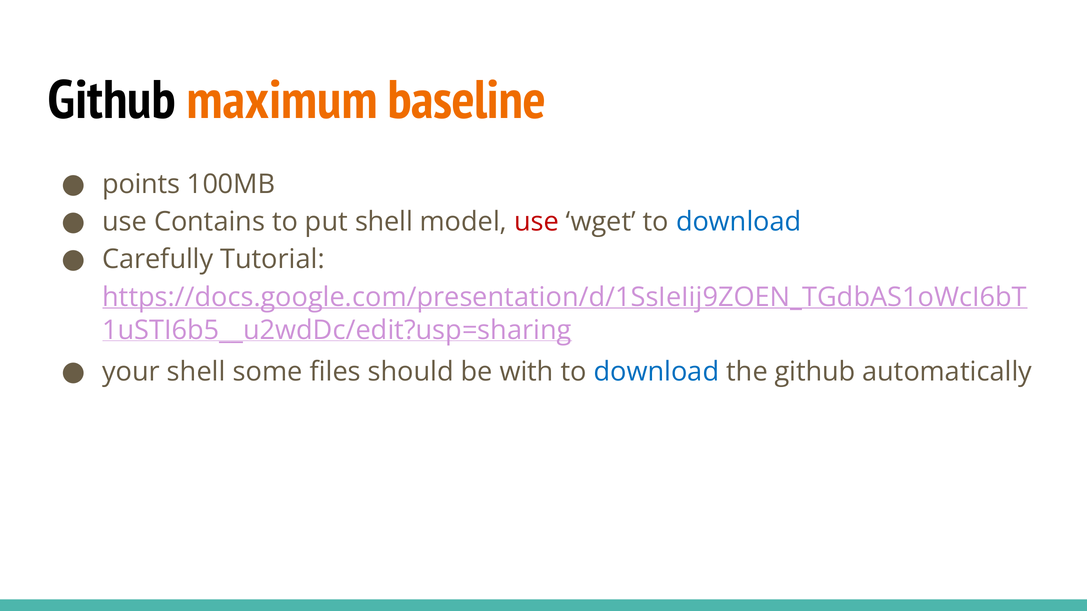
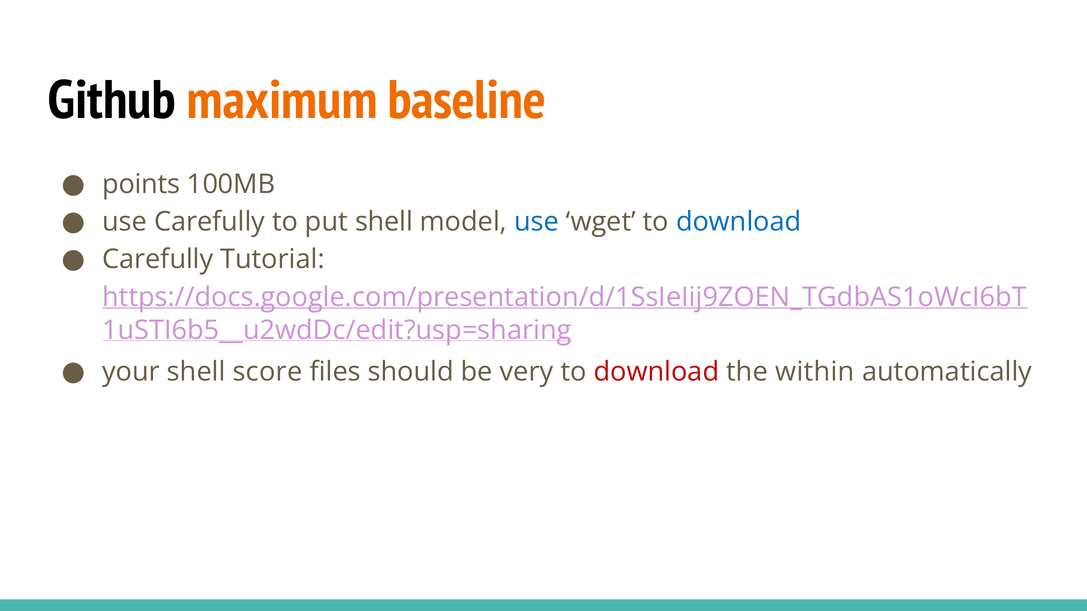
use Contains: Contains -> Carefully
use at (536, 222) colour: red -> blue
some: some -> score
with: with -> very
download at (656, 372) colour: blue -> red
the github: github -> within
